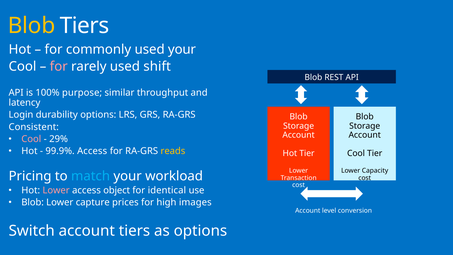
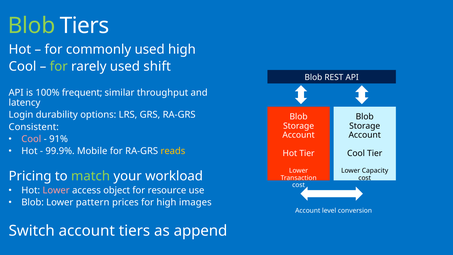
Blob at (32, 26) colour: yellow -> light green
used your: your -> high
for at (59, 66) colour: pink -> light green
purpose: purpose -> frequent
29%: 29% -> 91%
99.9% Access: Access -> Mobile
match colour: light blue -> light green
identical: identical -> resource
capture: capture -> pattern
as options: options -> append
